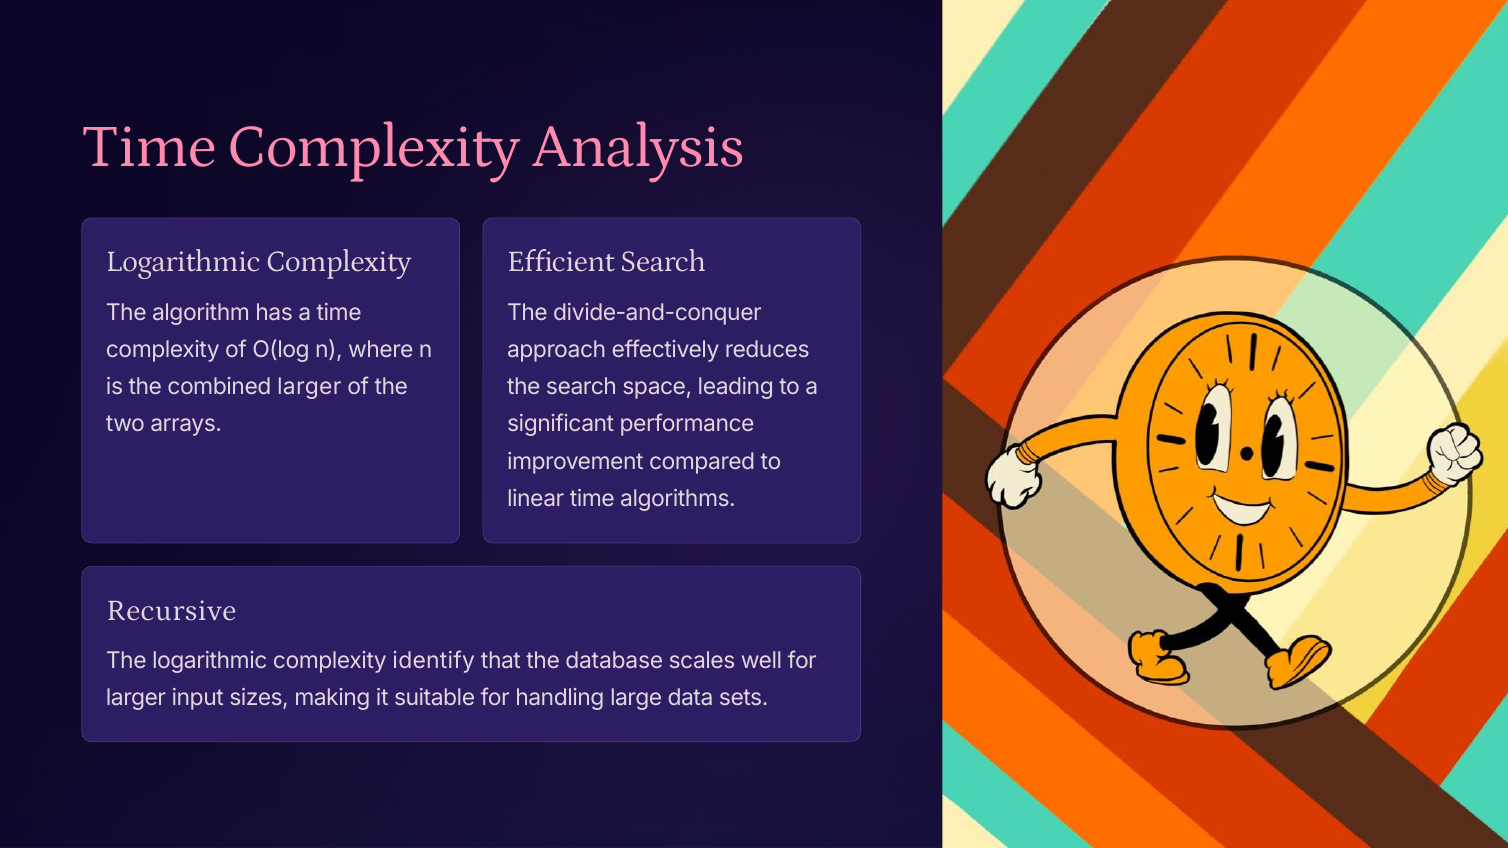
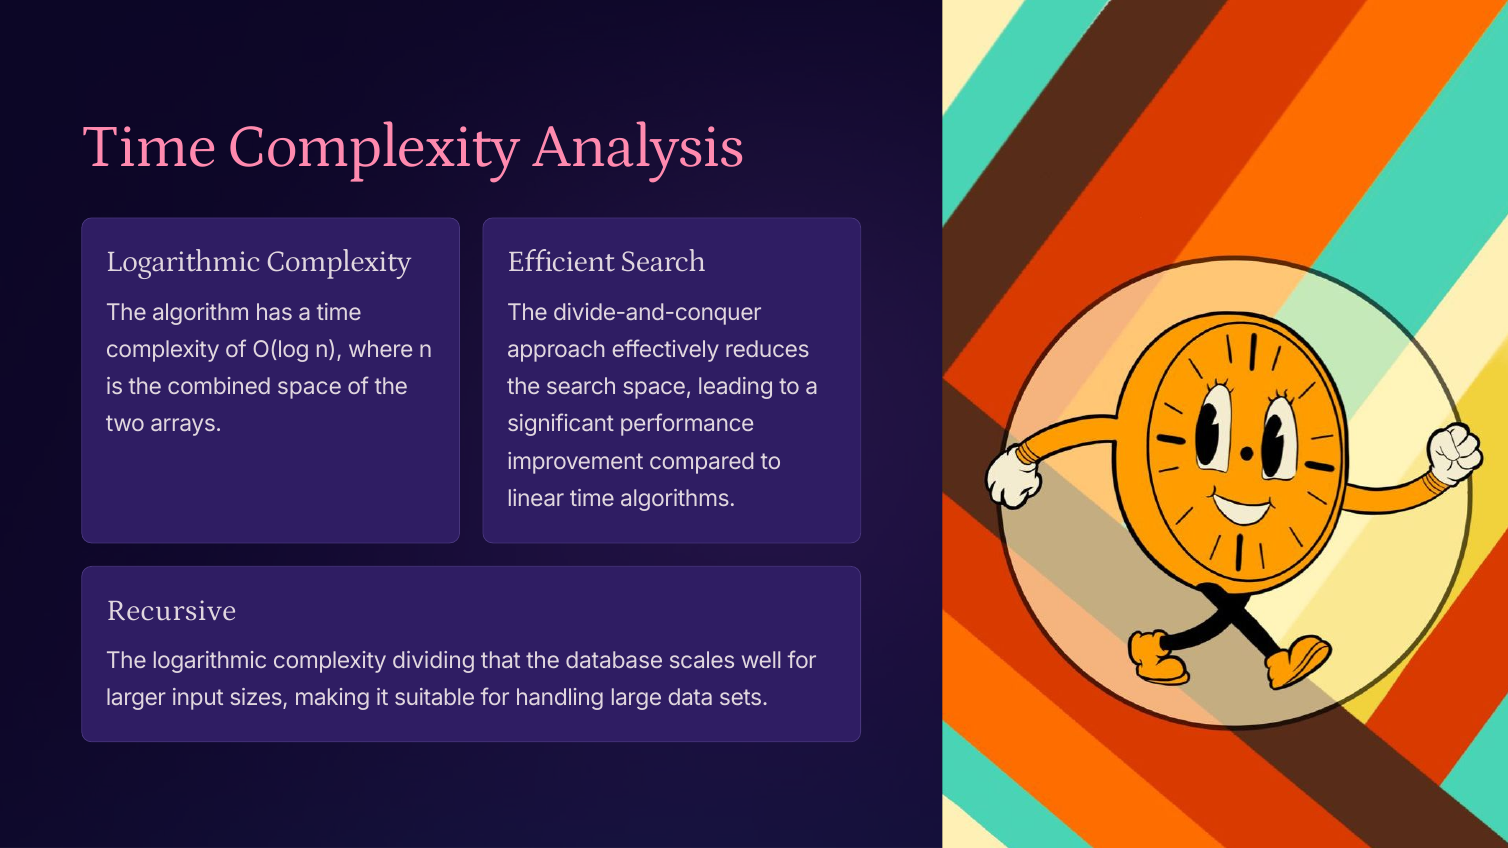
combined larger: larger -> space
identify: identify -> dividing
